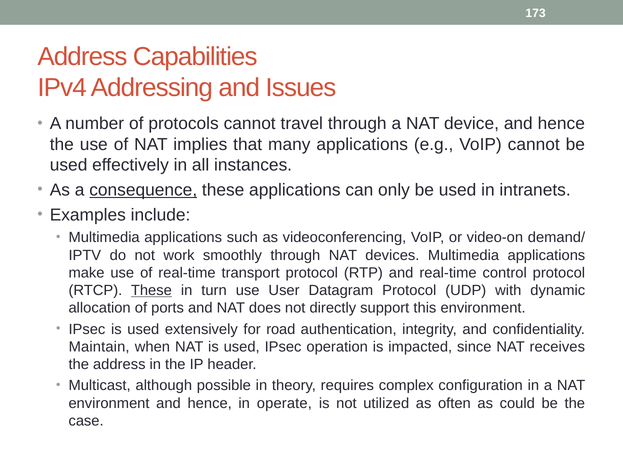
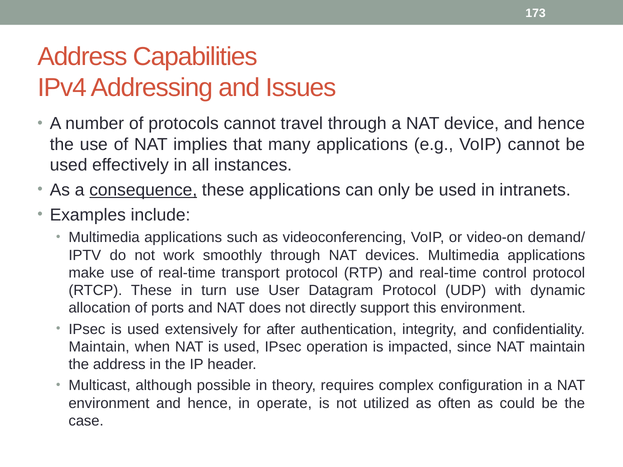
These at (151, 291) underline: present -> none
road: road -> after
NAT receives: receives -> maintain
